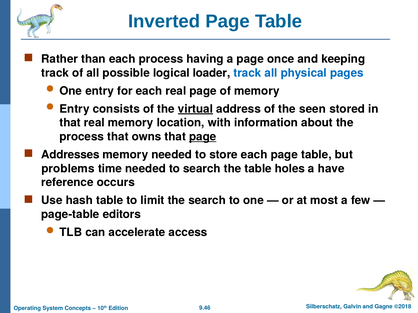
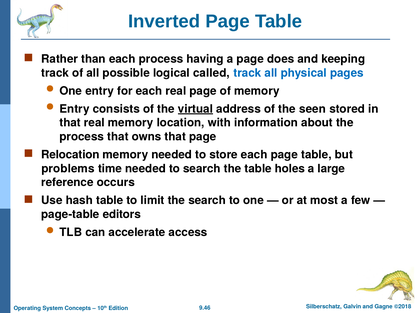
once: once -> does
loader: loader -> called
page at (203, 137) underline: present -> none
Addresses: Addresses -> Relocation
have: have -> large
